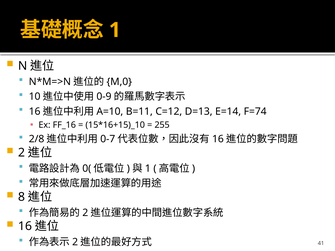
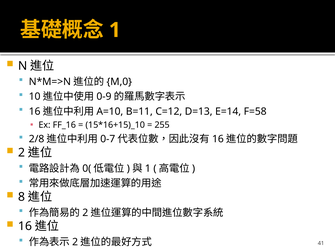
F=74: F=74 -> F=58
